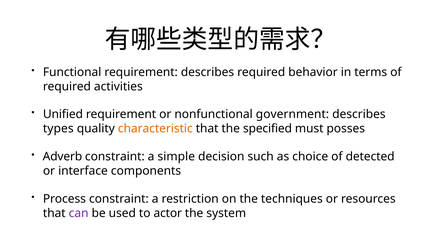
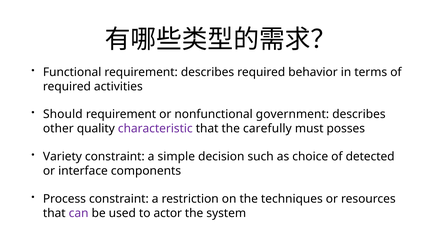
Unified: Unified -> Should
types: types -> other
characteristic colour: orange -> purple
specified: specified -> carefully
Adverb: Adverb -> Variety
